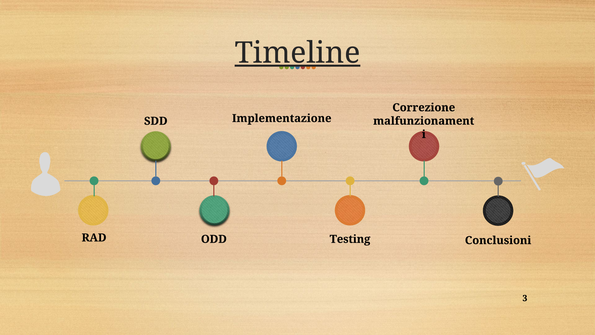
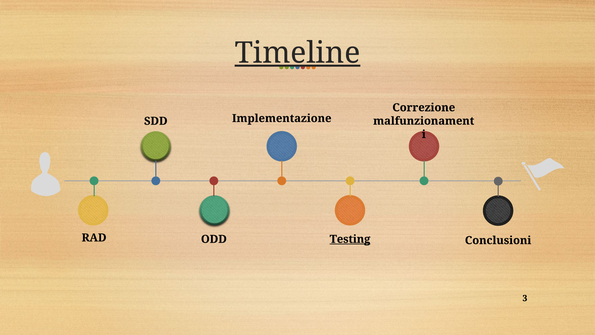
Testing underline: none -> present
